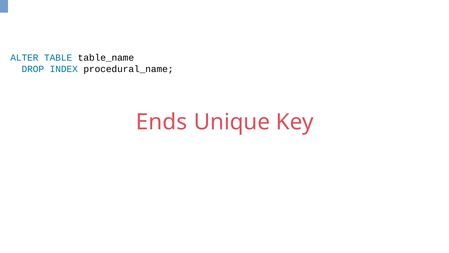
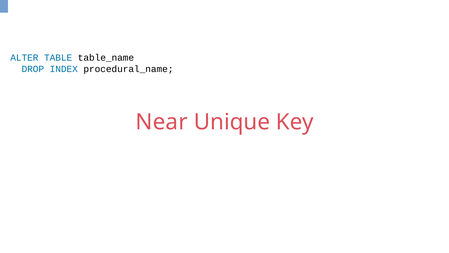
Ends: Ends -> Near
